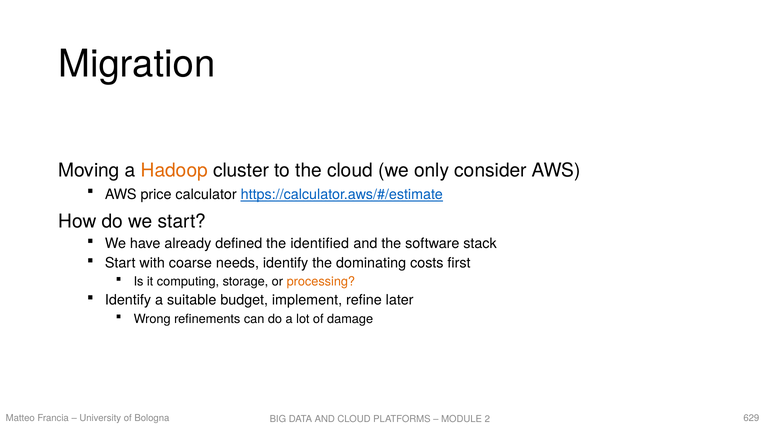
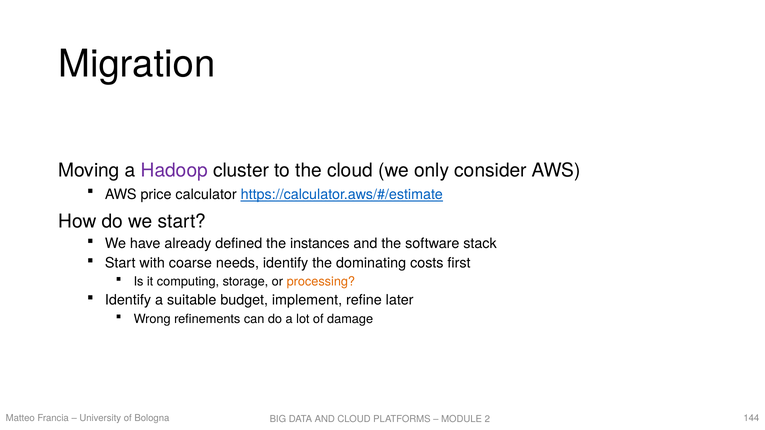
Hadoop colour: orange -> purple
identified: identified -> instances
629: 629 -> 144
